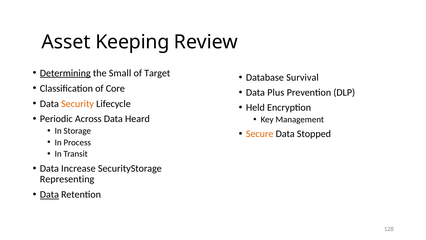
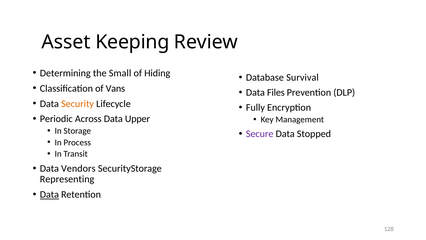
Determining underline: present -> none
Target: Target -> Hiding
Core: Core -> Vans
Plus: Plus -> Files
Held: Held -> Fully
Heard: Heard -> Upper
Secure colour: orange -> purple
Increase: Increase -> Vendors
